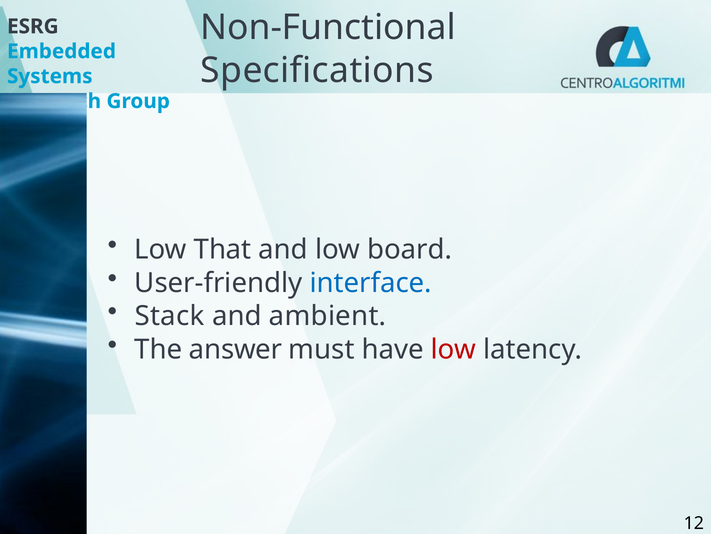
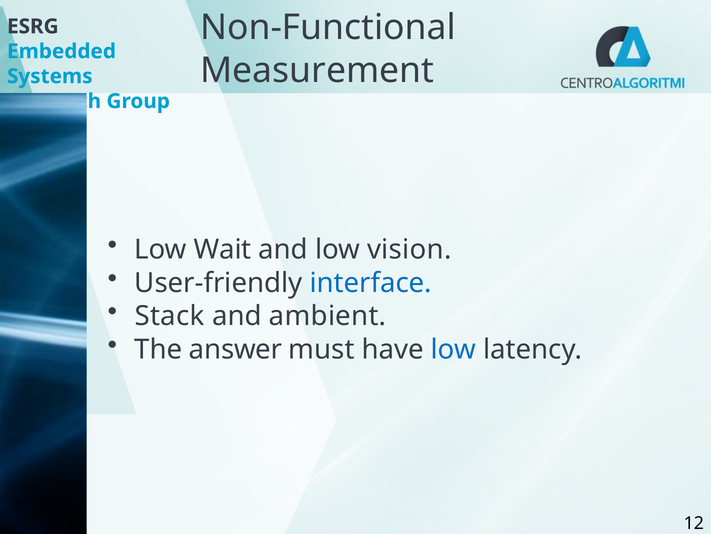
Specifications: Specifications -> Measurement
That: That -> Wait
board: board -> vision
low at (454, 349) colour: red -> blue
